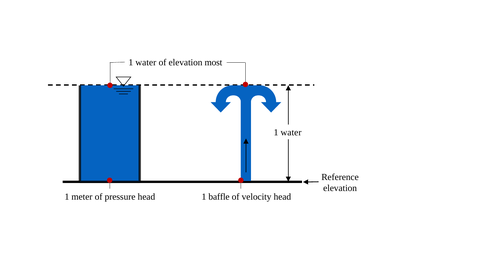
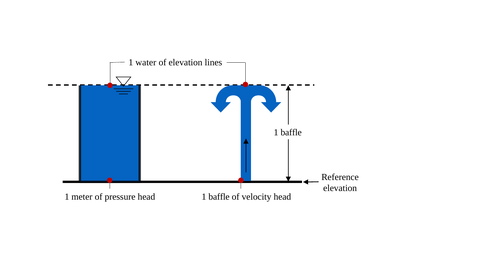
most: most -> lines
water at (291, 132): water -> baffle
